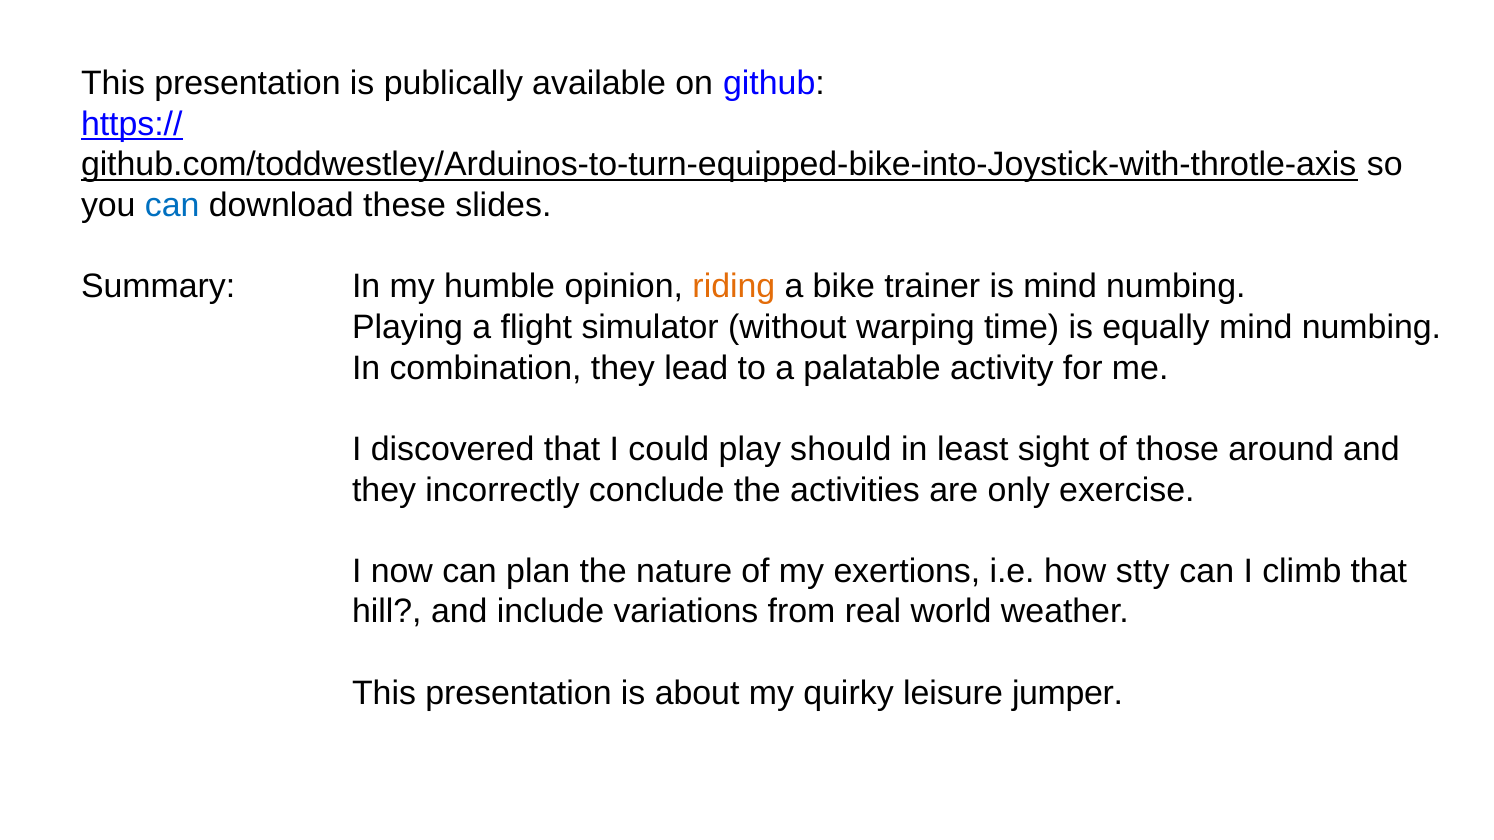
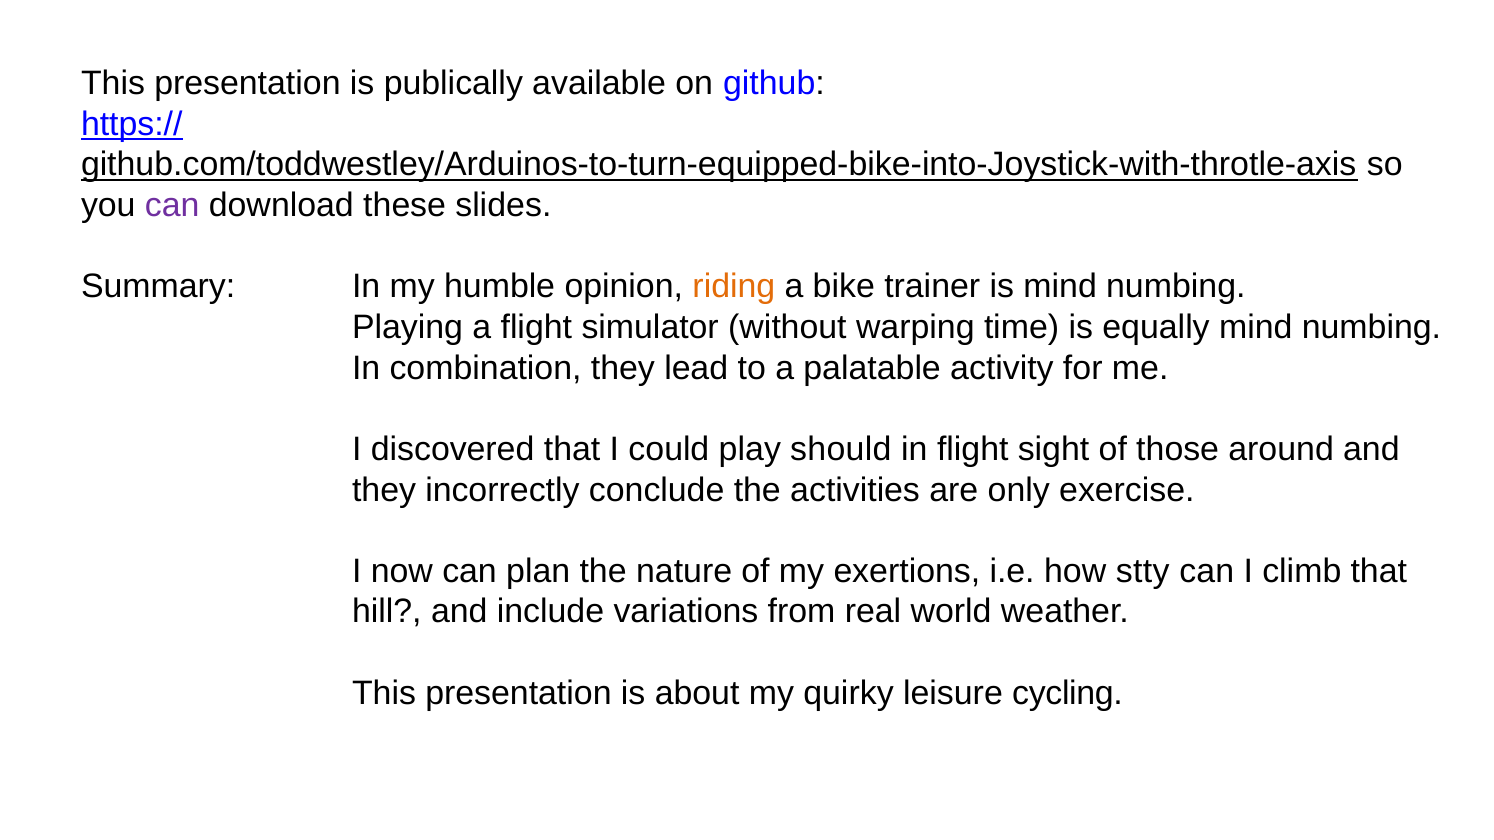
can at (172, 205) colour: blue -> purple
in least: least -> flight
jumper: jumper -> cycling
